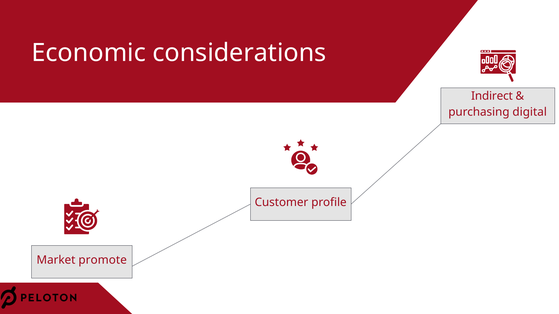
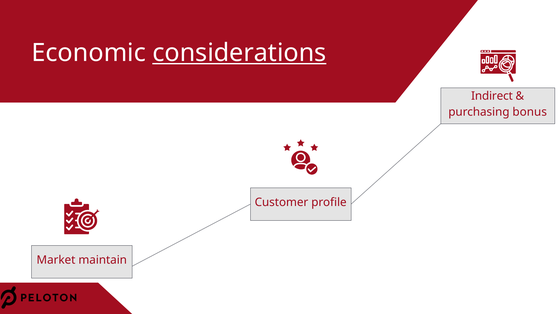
considerations underline: none -> present
digital: digital -> bonus
promote: promote -> maintain
